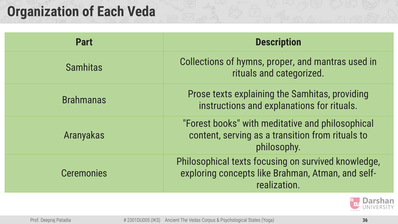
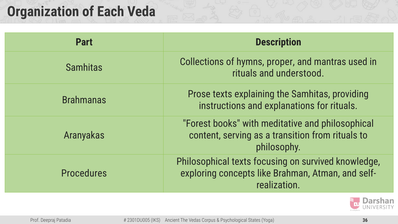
categorized: categorized -> understood
Ceremonies: Ceremonies -> Procedures
